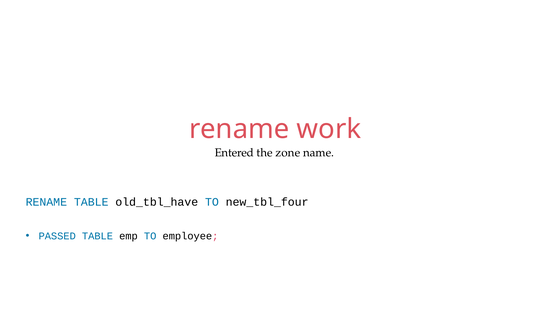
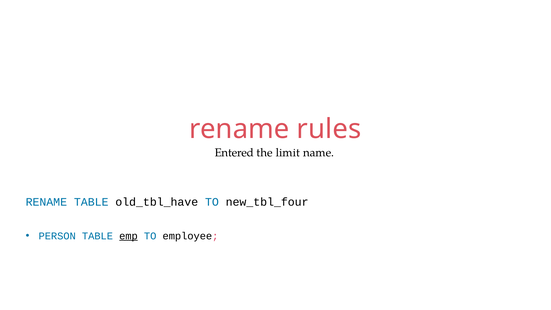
work: work -> rules
zone: zone -> limit
PASSED: PASSED -> PERSON
emp underline: none -> present
